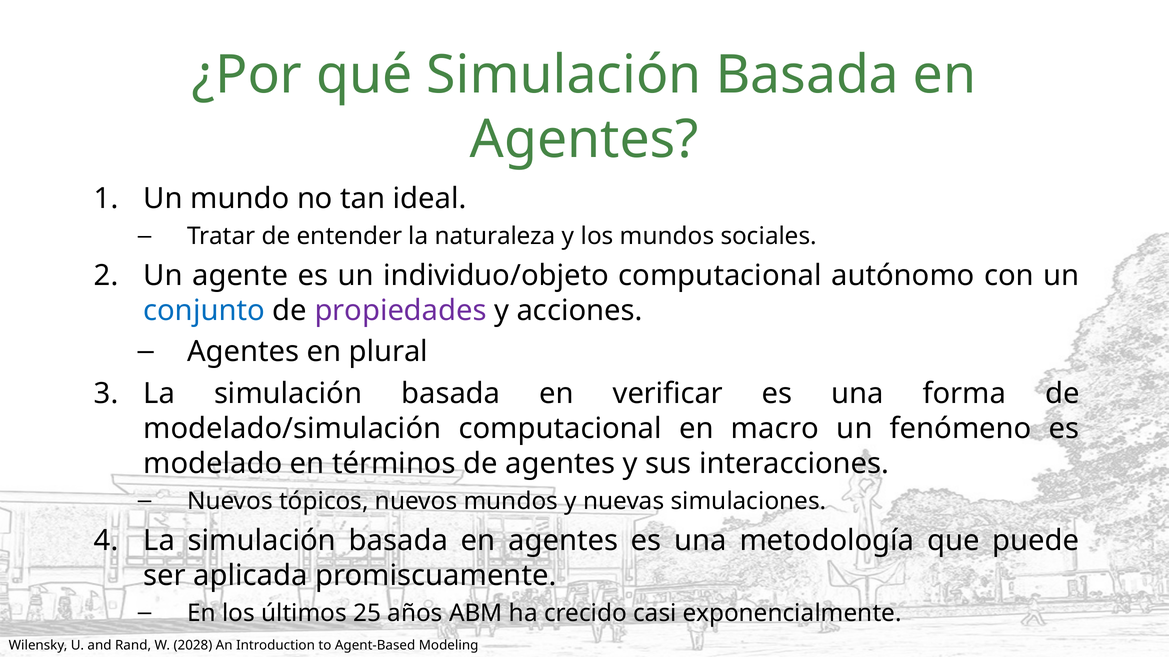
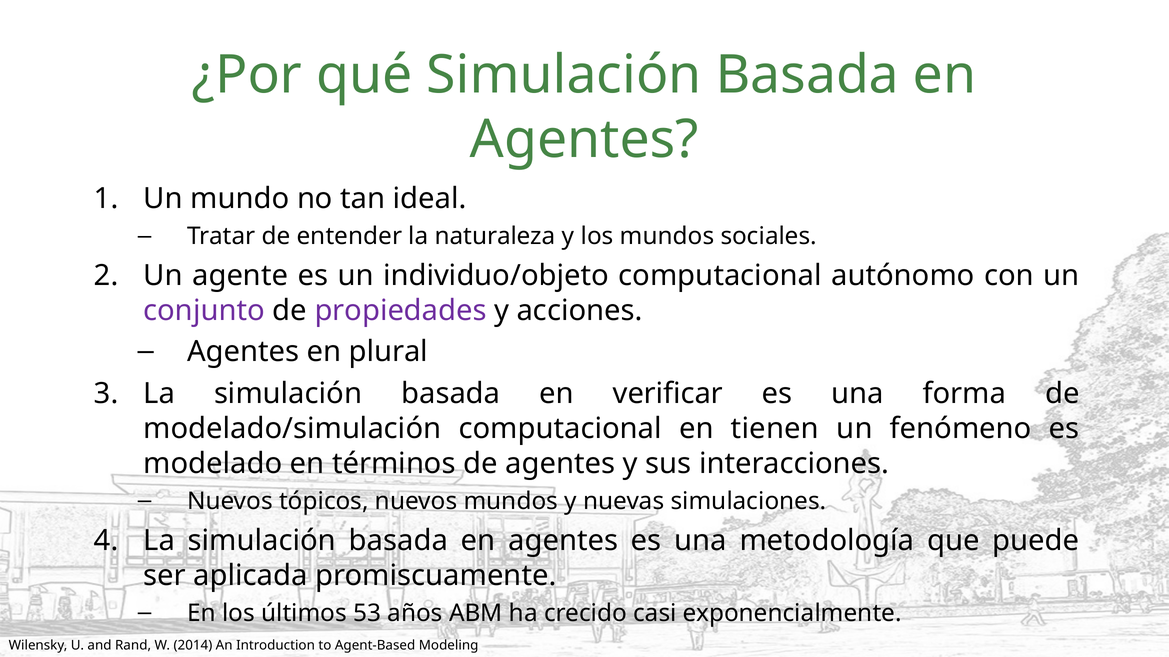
conjunto colour: blue -> purple
macro: macro -> tienen
25: 25 -> 53
2028: 2028 -> 2014
